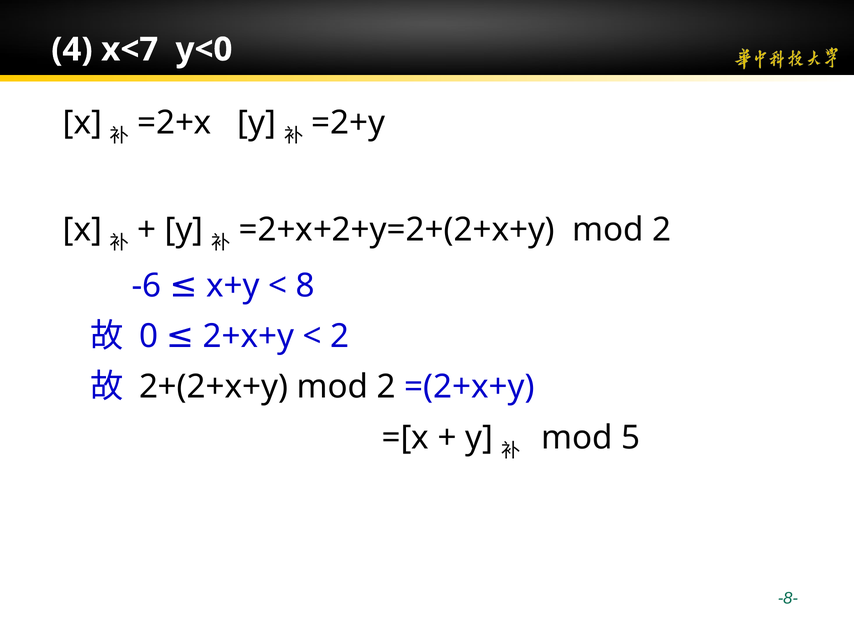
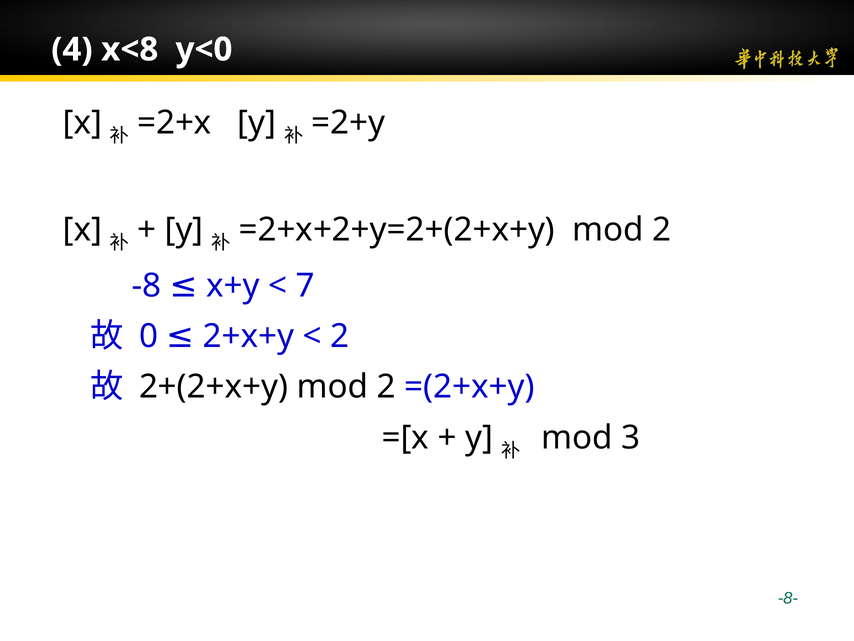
x<7: x<7 -> x<8
-6: -6 -> -8
8: 8 -> 7
5: 5 -> 3
